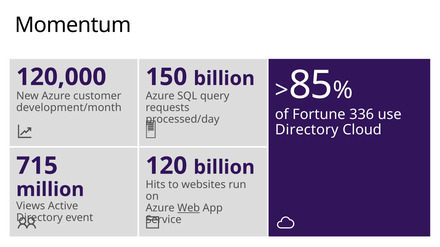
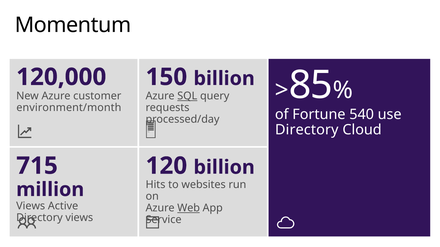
SQL underline: none -> present
development/month: development/month -> environment/month
336: 336 -> 540
event at (79, 218): event -> views
